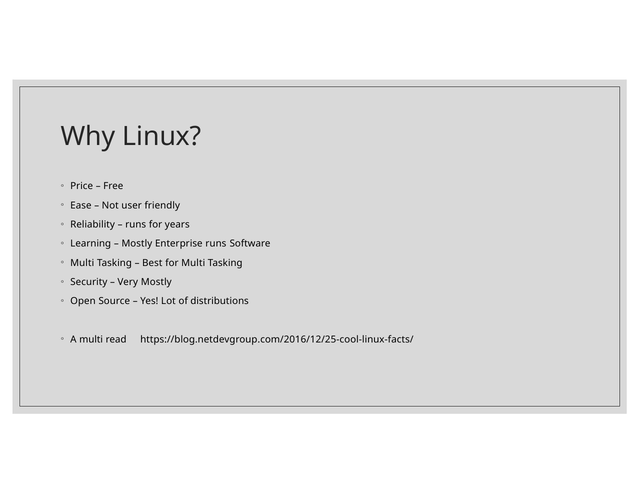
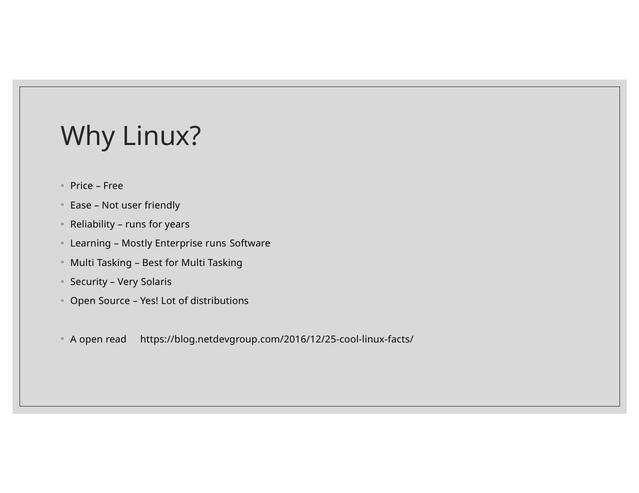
Very Mostly: Mostly -> Solaris
A multi: multi -> open
